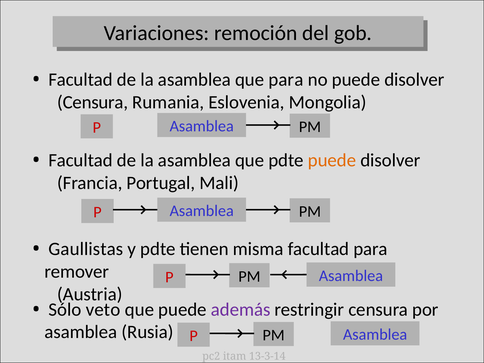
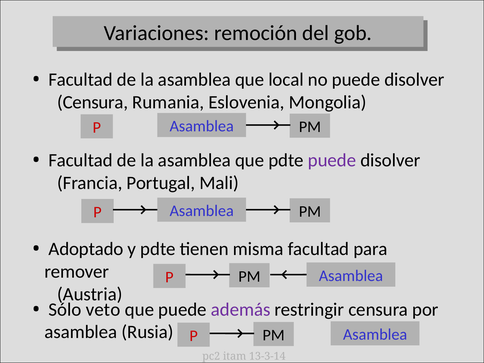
que para: para -> local
puede at (332, 160) colour: orange -> purple
Gaullistas: Gaullistas -> Adoptado
